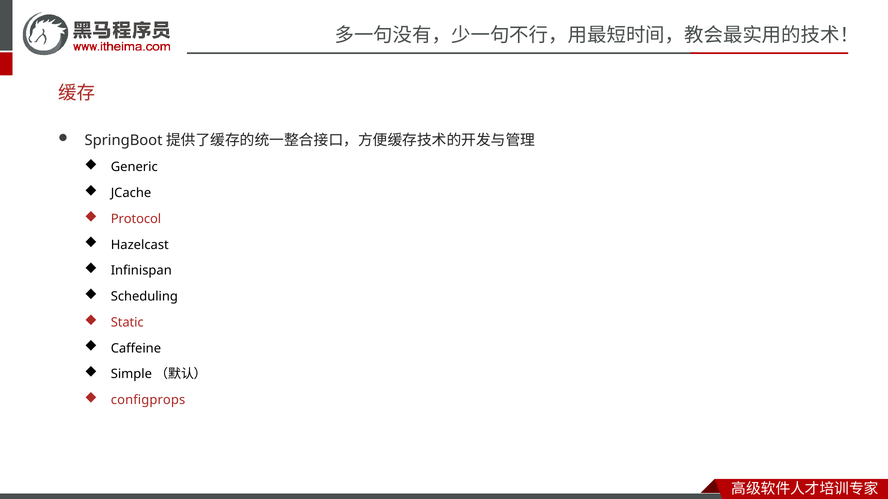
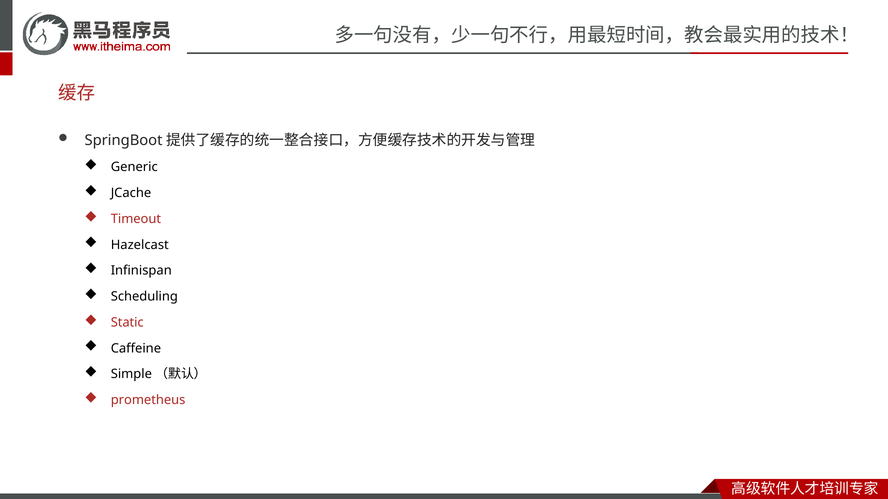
Protocol: Protocol -> Timeout
configprops: configprops -> prometheus
